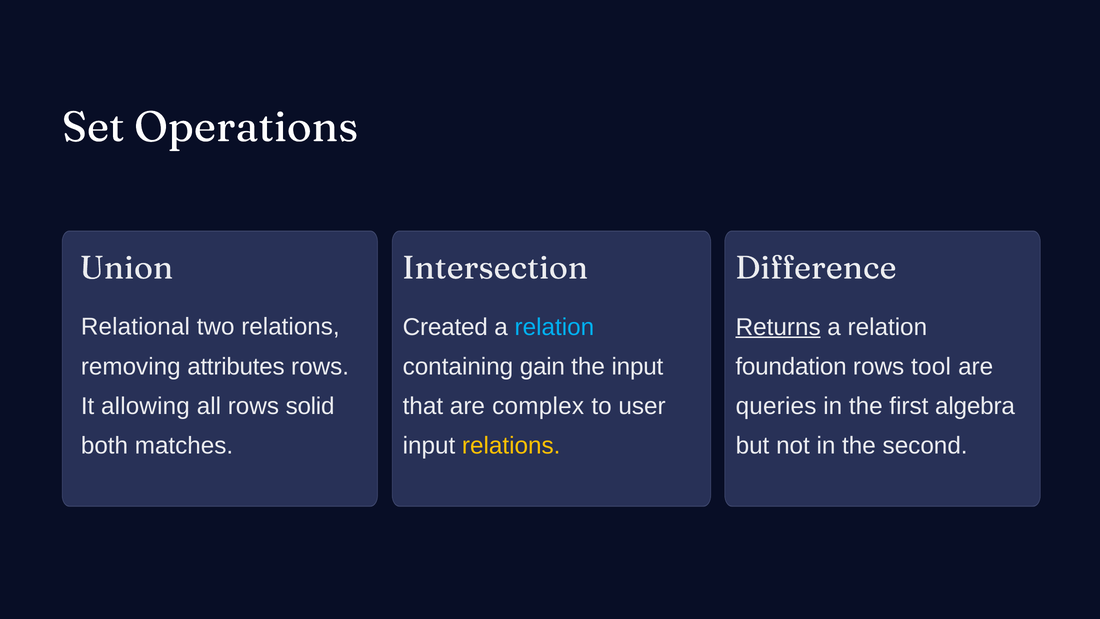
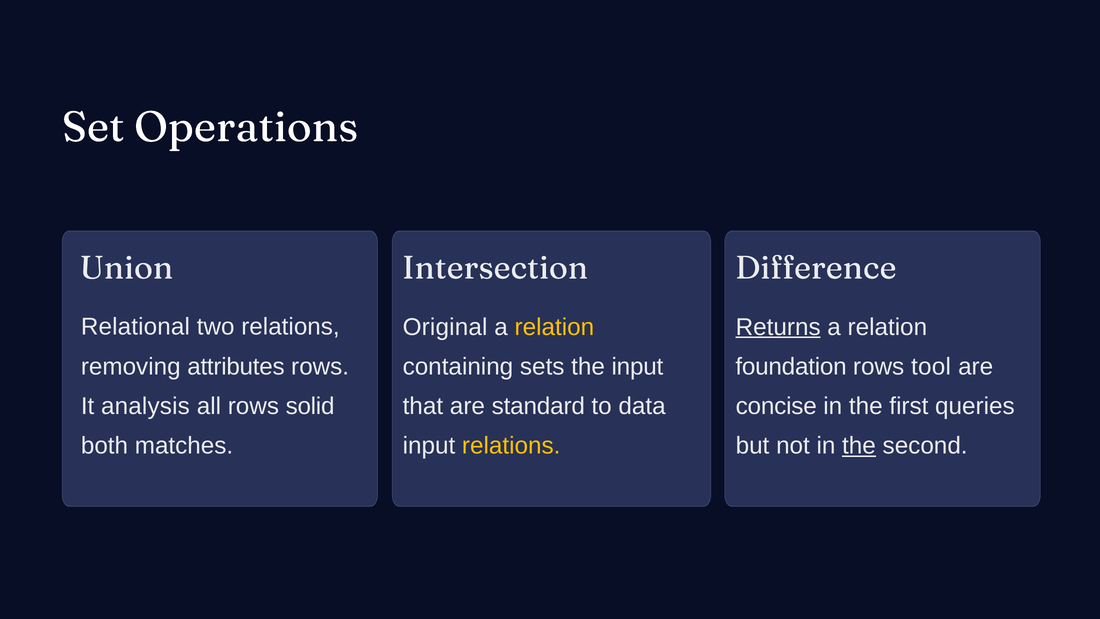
Created: Created -> Original
relation at (554, 327) colour: light blue -> yellow
gain: gain -> sets
allowing: allowing -> analysis
complex: complex -> standard
user: user -> data
queries: queries -> concise
algebra: algebra -> queries
the at (859, 446) underline: none -> present
